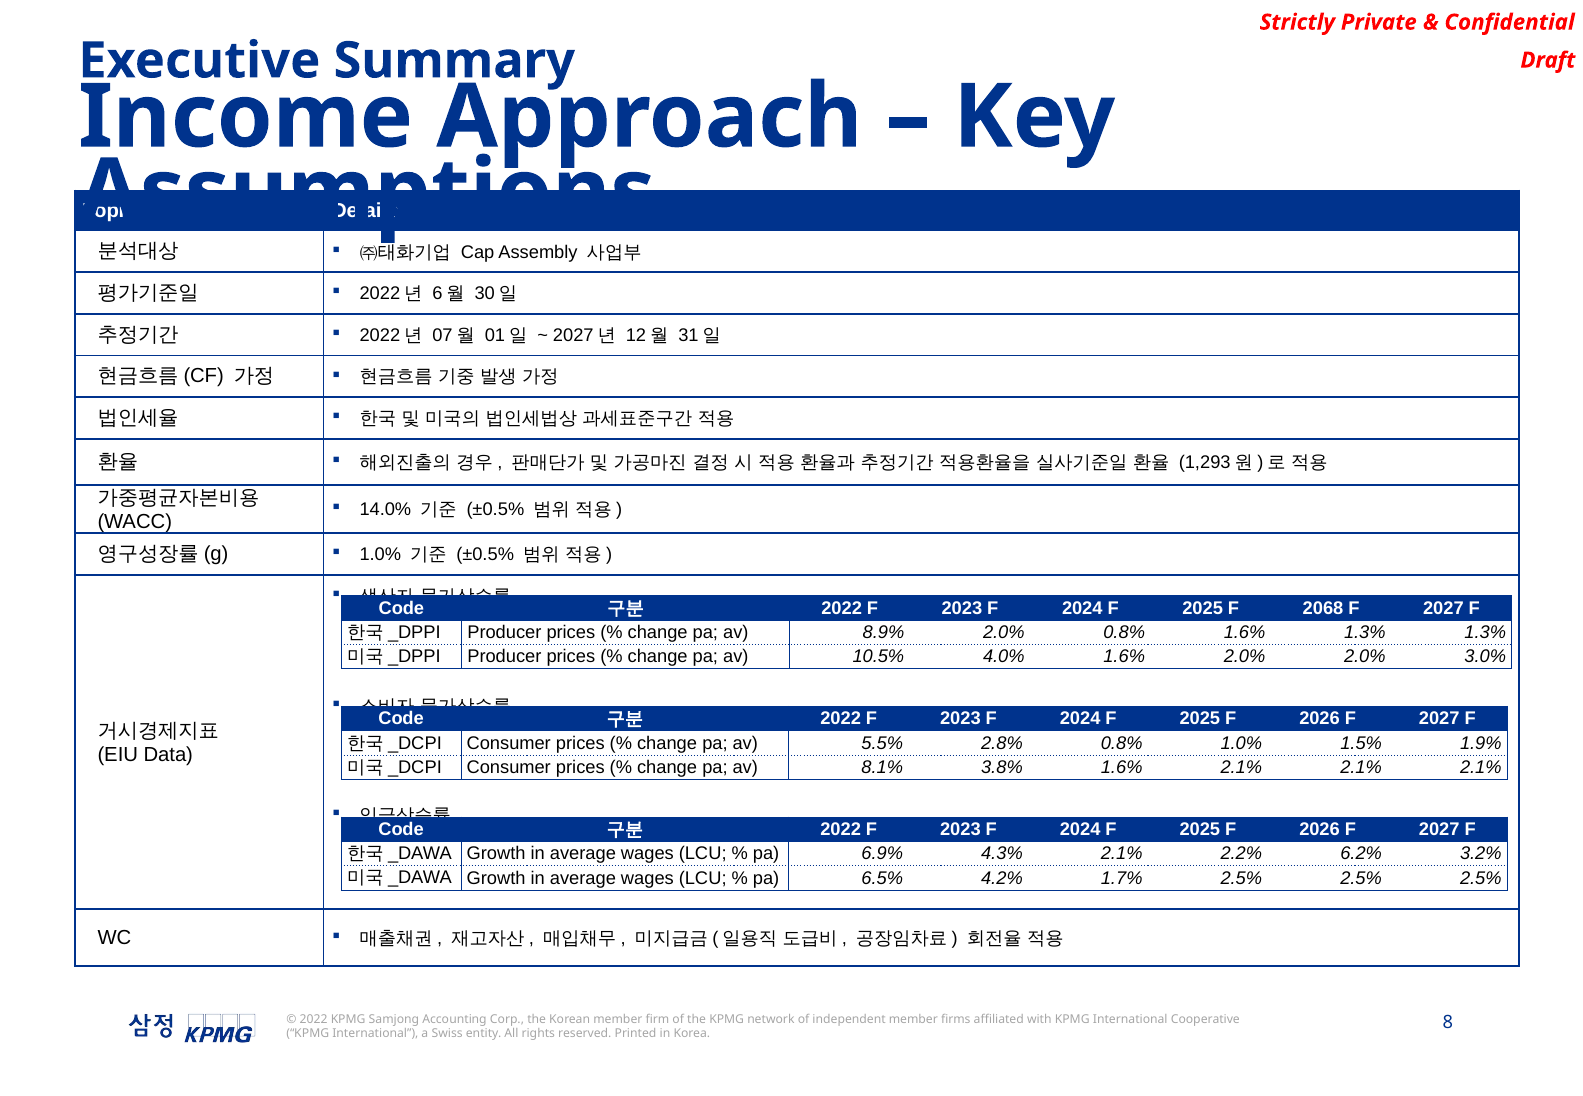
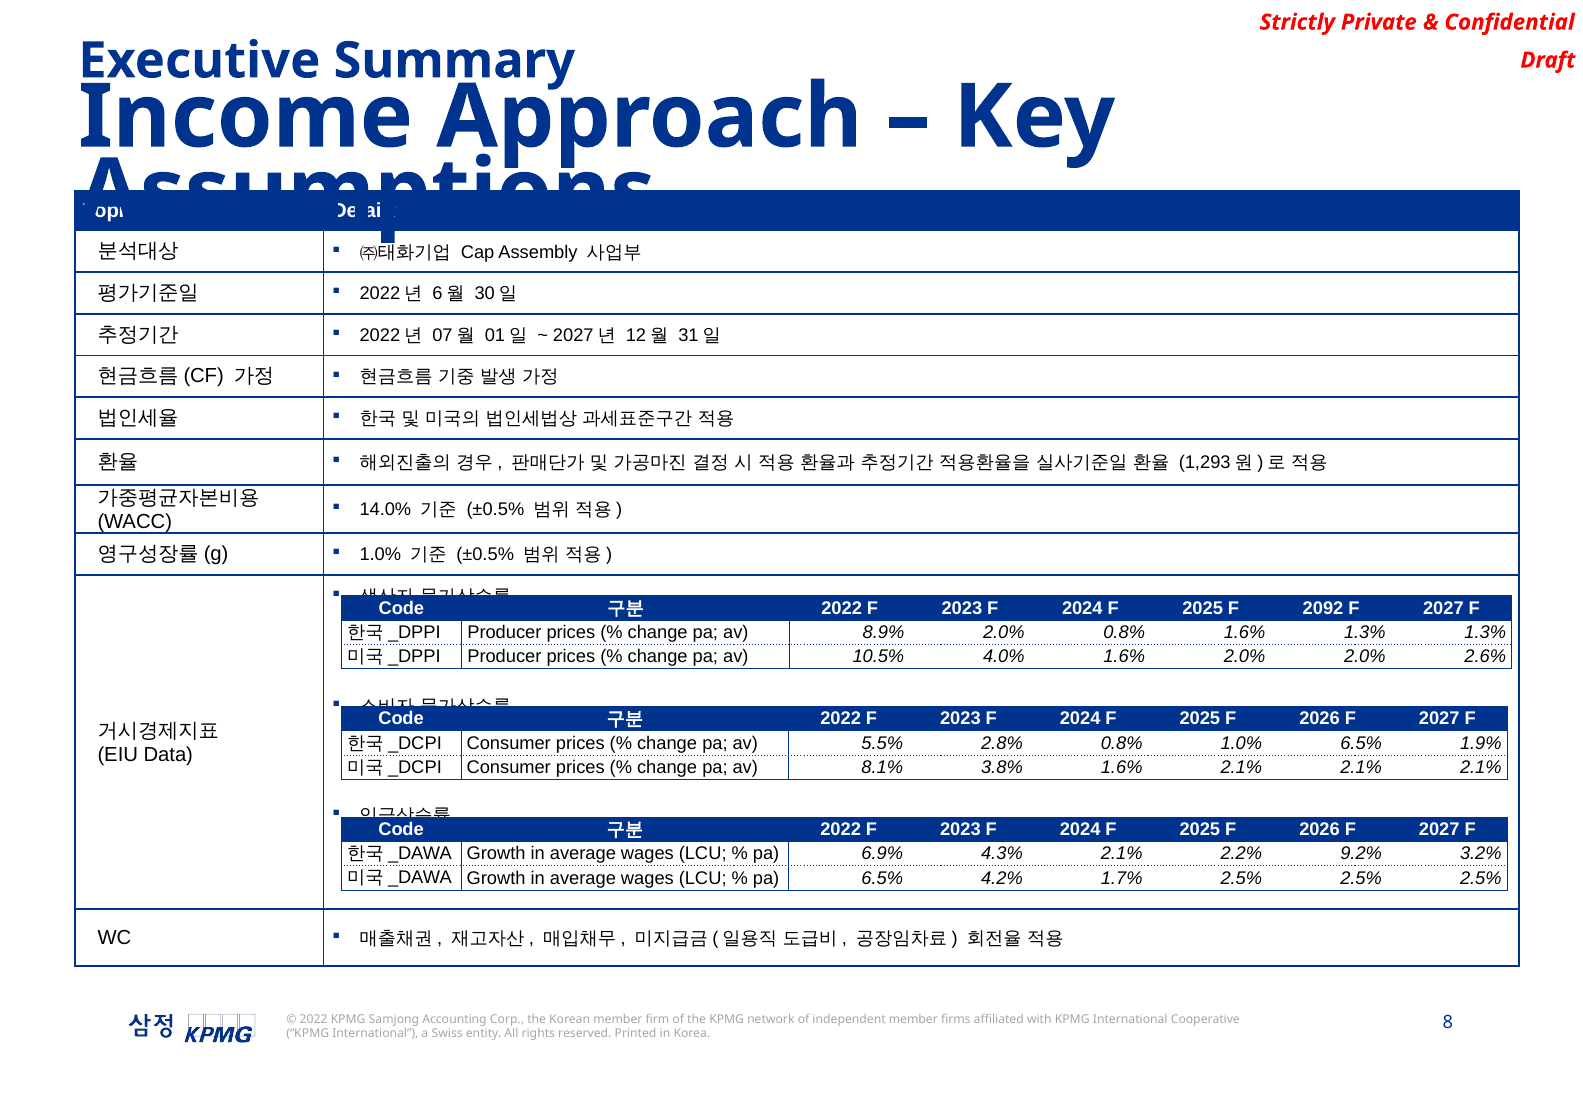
2068: 2068 -> 2092
3.0%: 3.0% -> 2.6%
1.0% 1.5%: 1.5% -> 6.5%
6.2%: 6.2% -> 9.2%
